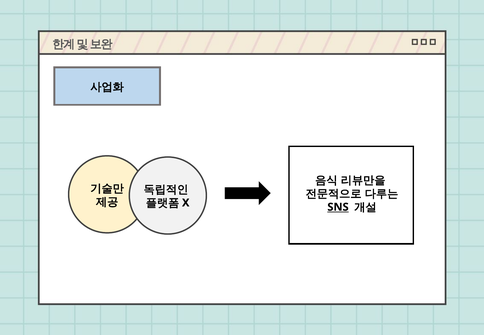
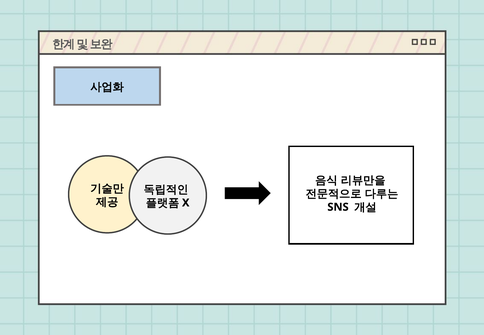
SNS underline: present -> none
